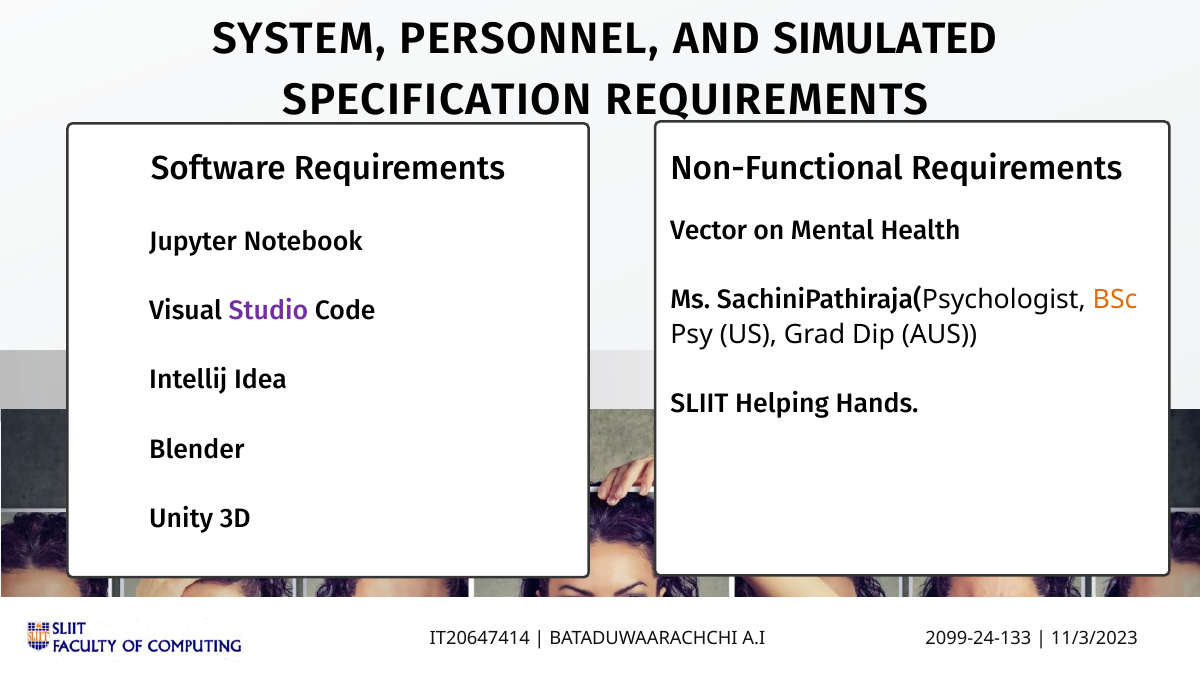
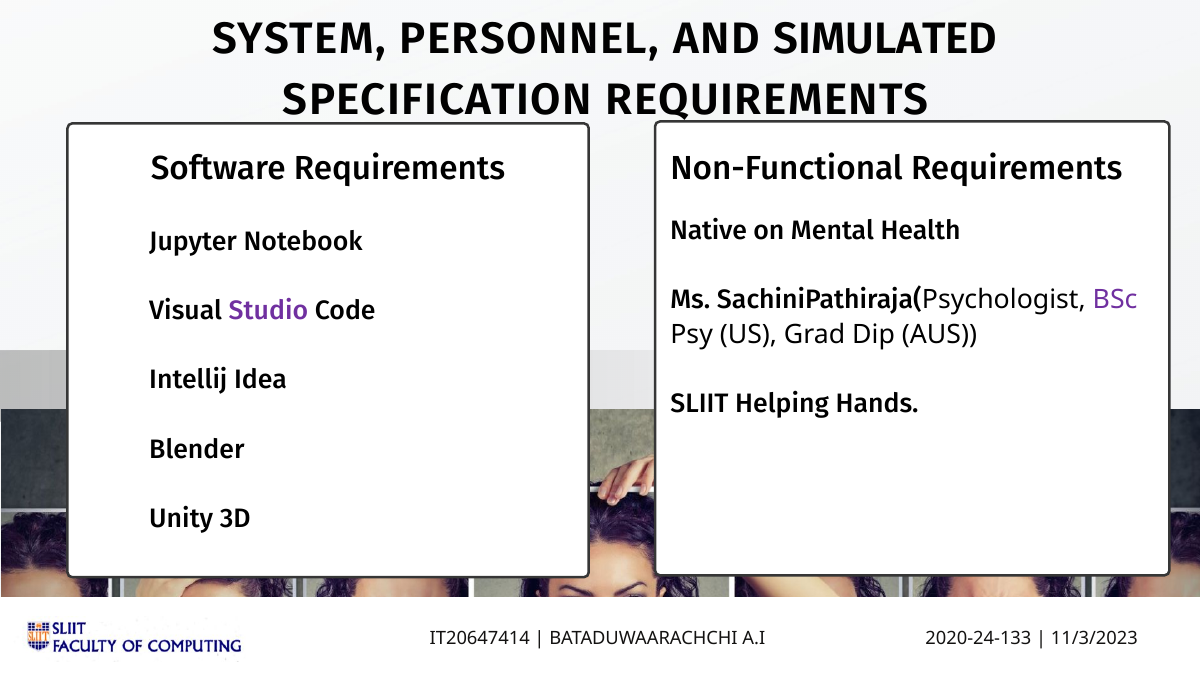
Vector: Vector -> Native
BSc colour: orange -> purple
2099-24-133: 2099-24-133 -> 2020-24-133
